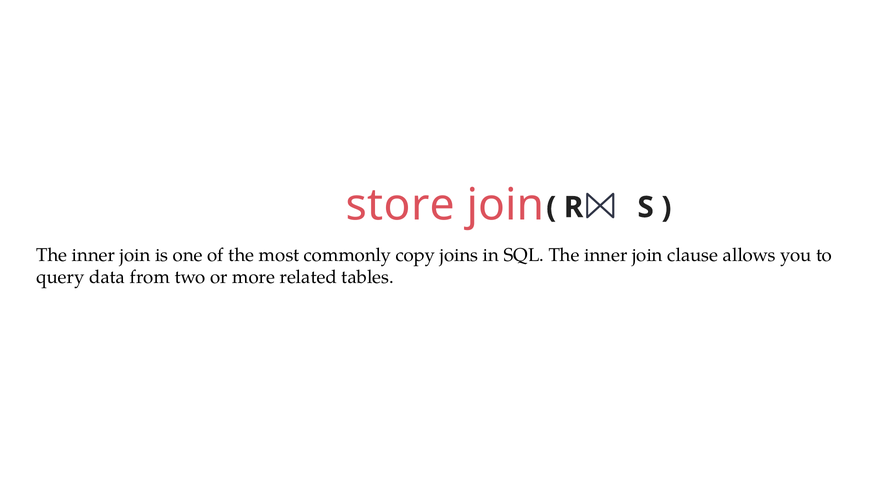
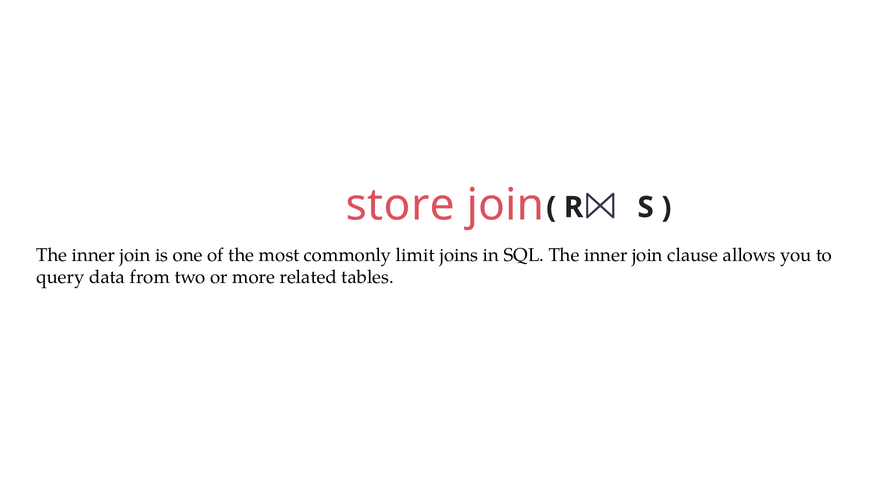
copy: copy -> limit
